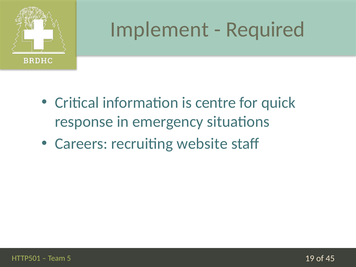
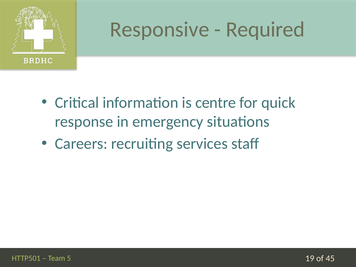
Implement: Implement -> Responsive
website: website -> services
